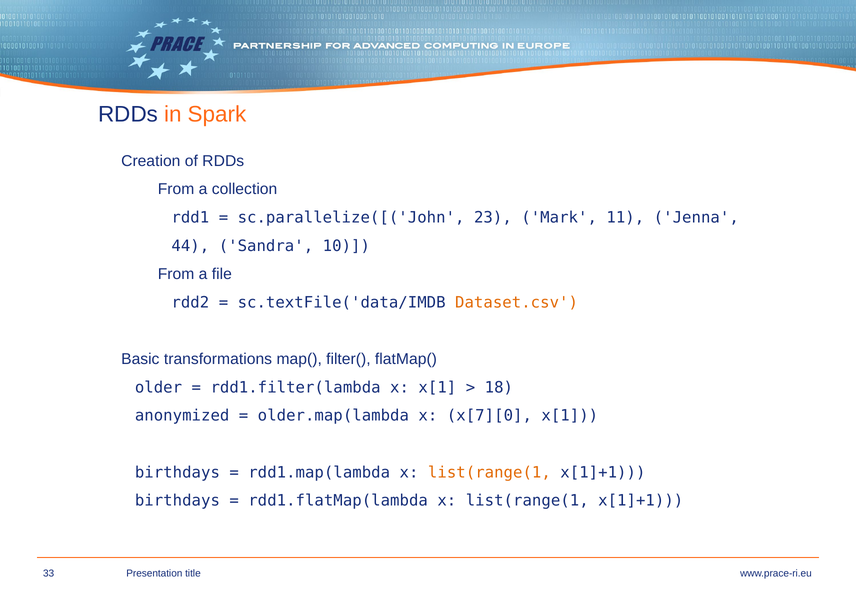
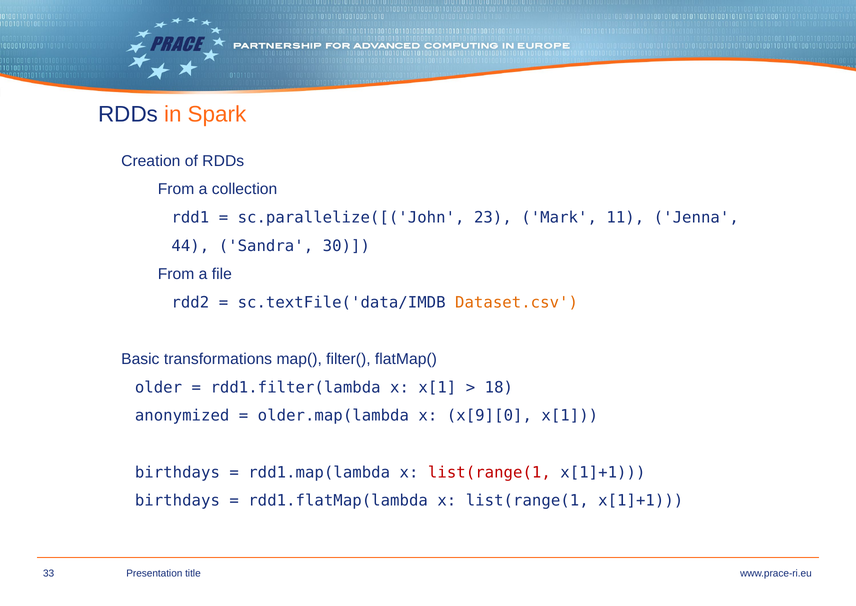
10: 10 -> 30
x[7][0: x[7][0 -> x[9][0
list(range(1 at (489, 472) colour: orange -> red
